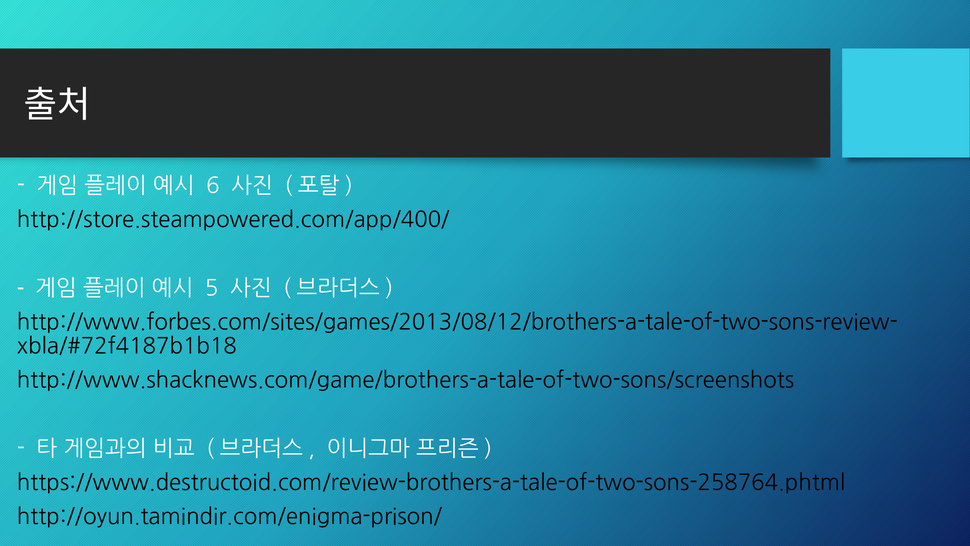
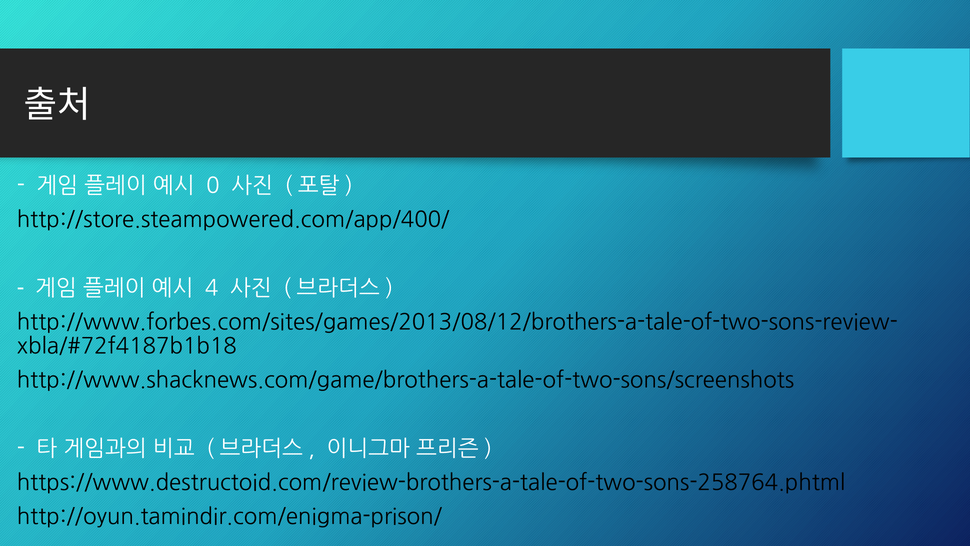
6: 6 -> 0
5: 5 -> 4
